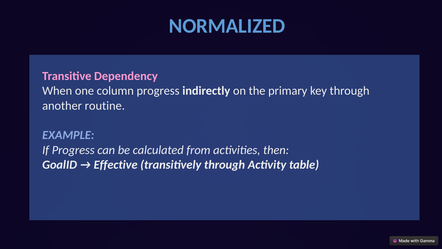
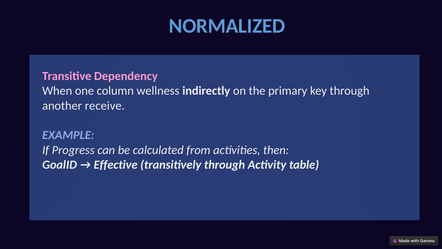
column progress: progress -> wellness
routine: routine -> receive
